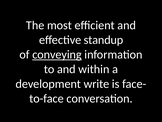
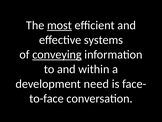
most underline: none -> present
standup: standup -> systems
write: write -> need
